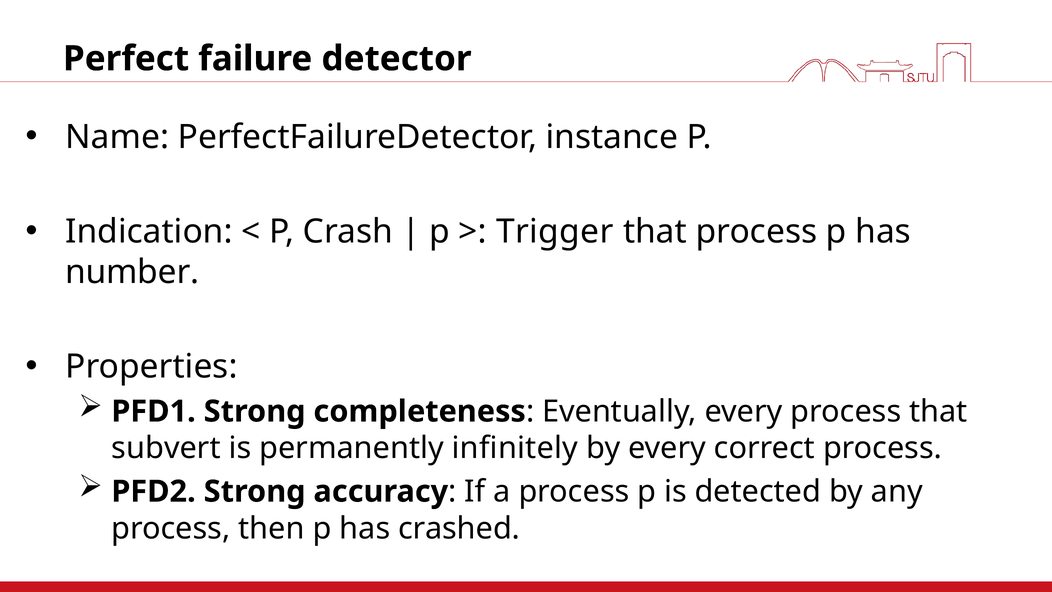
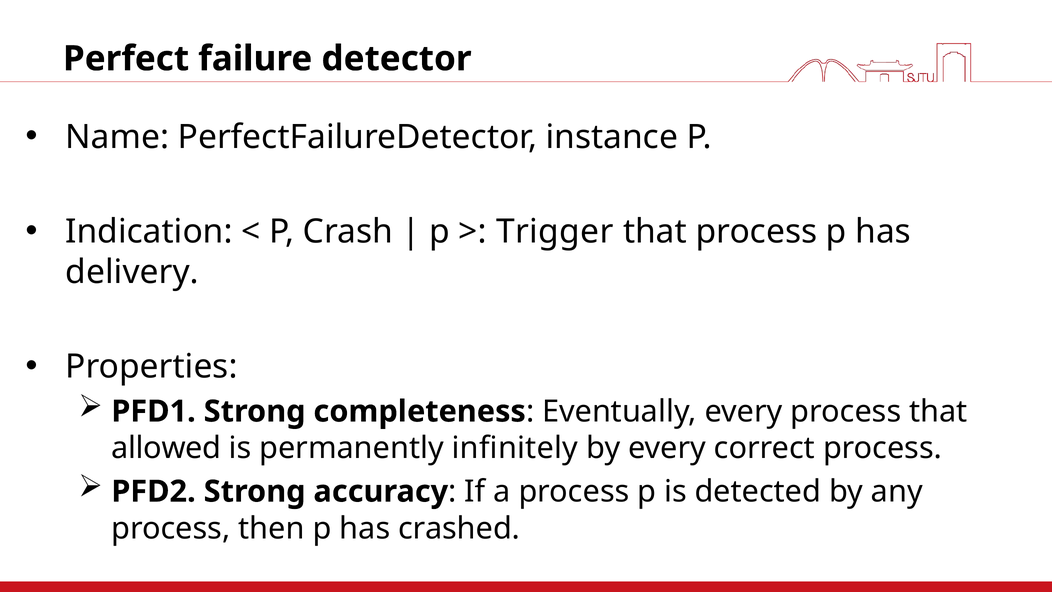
number: number -> delivery
subvert: subvert -> allowed
